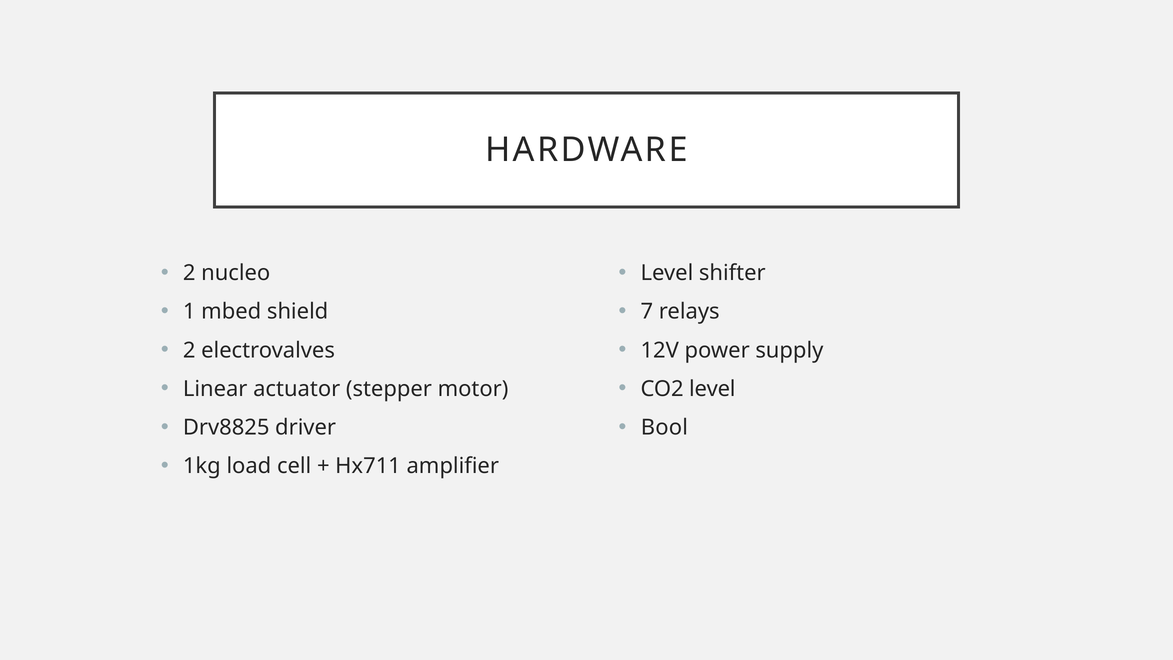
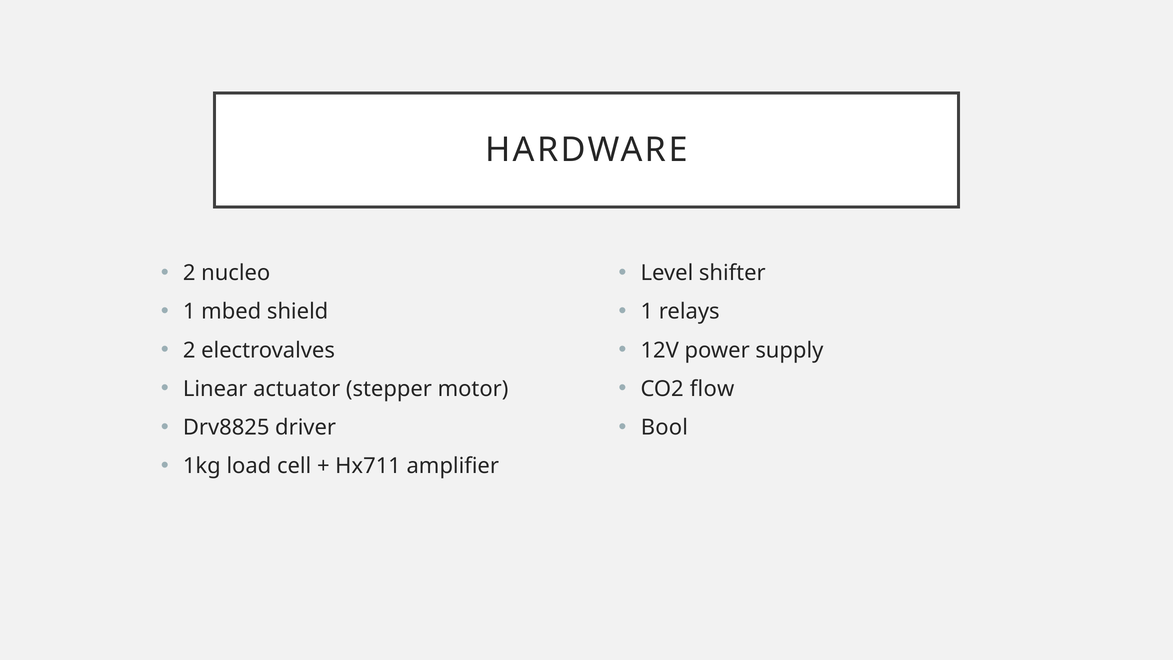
7 at (647, 312): 7 -> 1
CO2 level: level -> flow
